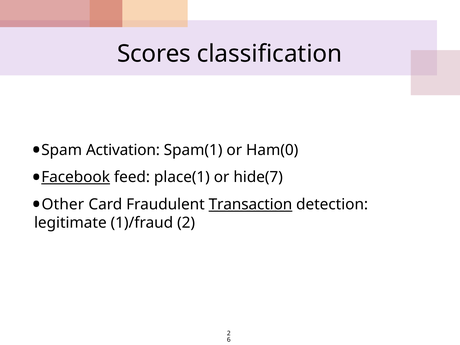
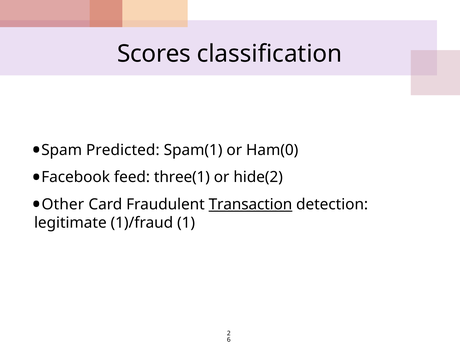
Activation: Activation -> Predicted
Facebook underline: present -> none
place(1: place(1 -> three(1
hide(7: hide(7 -> hide(2
1)/fraud 2: 2 -> 1
